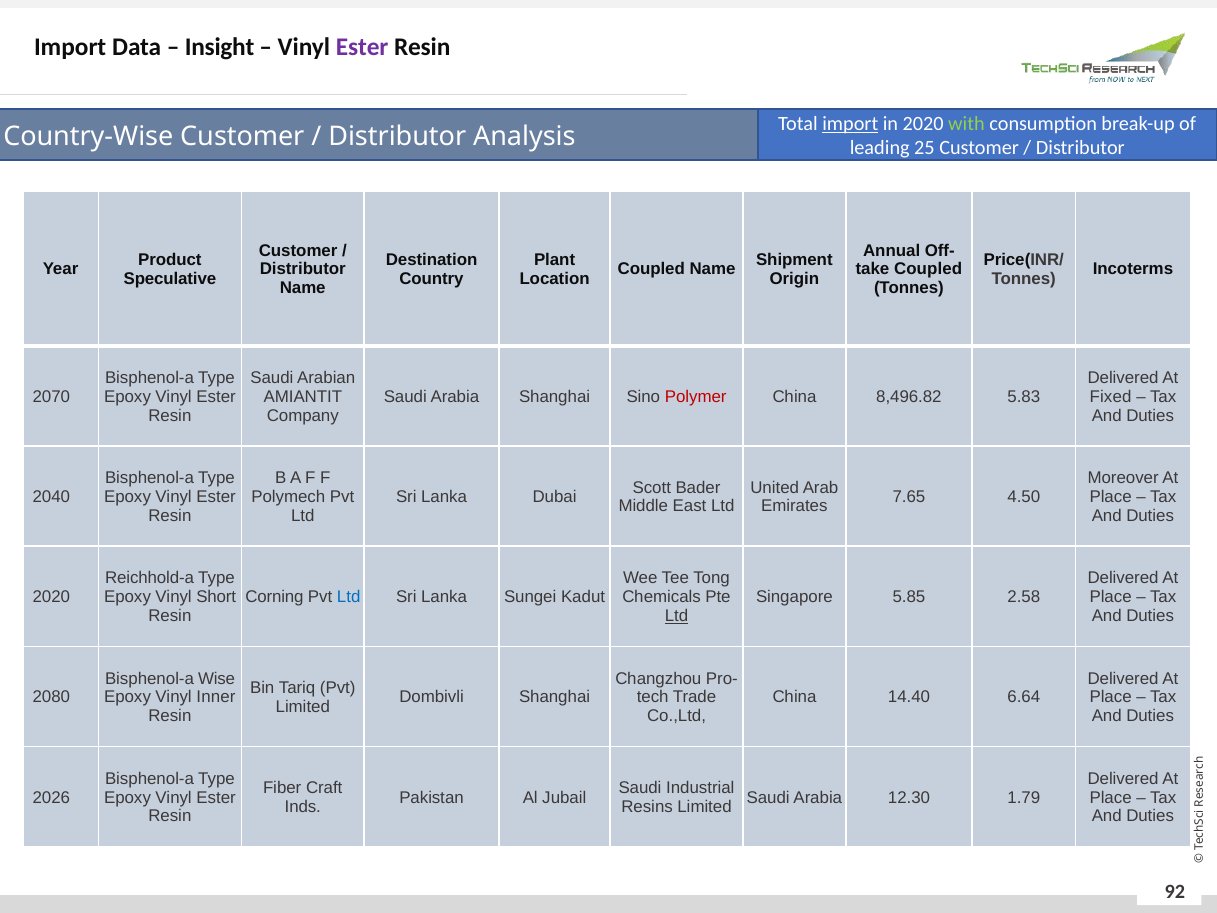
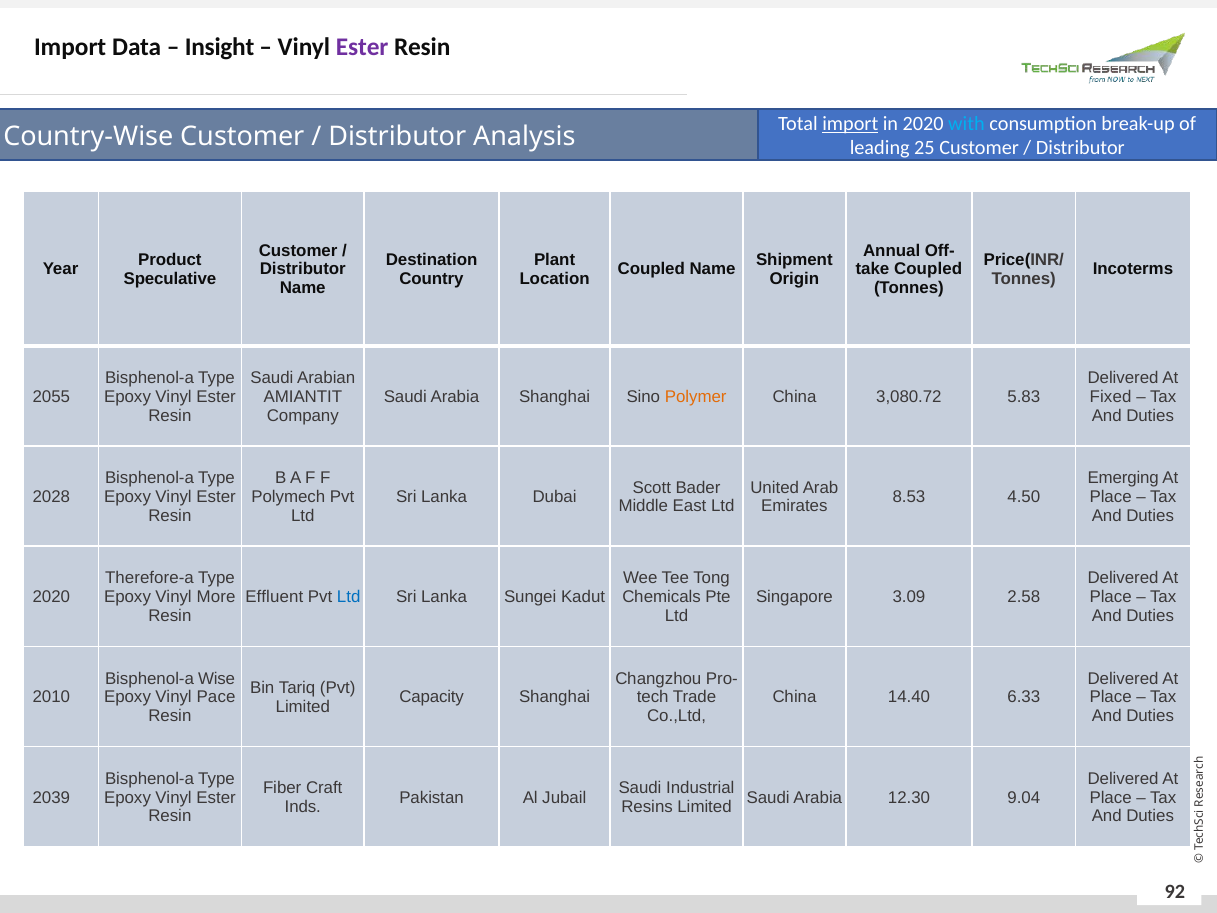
with colour: light green -> light blue
2070: 2070 -> 2055
Polymer colour: red -> orange
8,496.82: 8,496.82 -> 3,080.72
Moreover: Moreover -> Emerging
2040: 2040 -> 2028
7.65: 7.65 -> 8.53
Reichhold-a: Reichhold-a -> Therefore-a
Short: Short -> More
Corning: Corning -> Effluent
5.85: 5.85 -> 3.09
Ltd at (677, 616) underline: present -> none
2080: 2080 -> 2010
Inner: Inner -> Pace
Dombivli: Dombivli -> Capacity
6.64: 6.64 -> 6.33
2026: 2026 -> 2039
1.79: 1.79 -> 9.04
